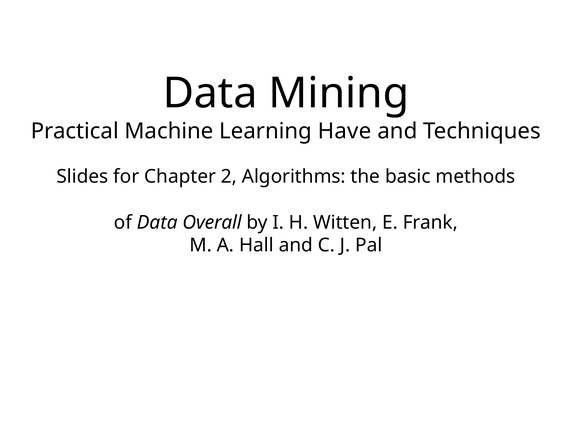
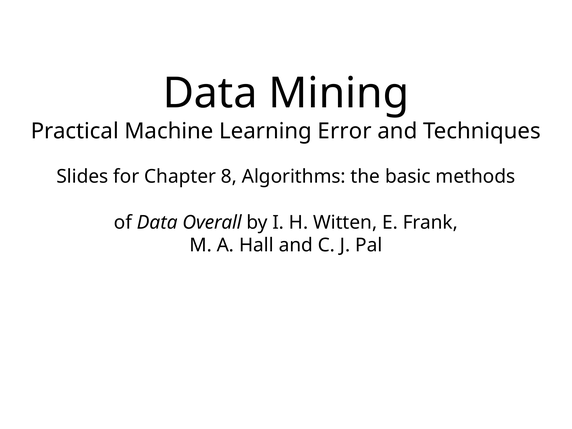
Have: Have -> Error
2: 2 -> 8
